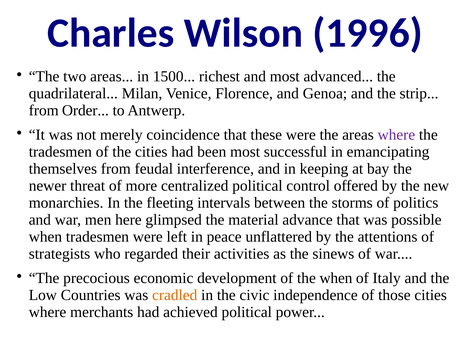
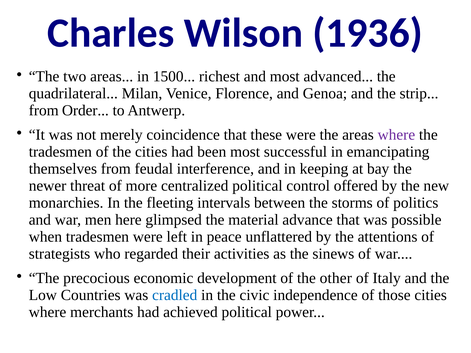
1996: 1996 -> 1936
the when: when -> other
cradled colour: orange -> blue
